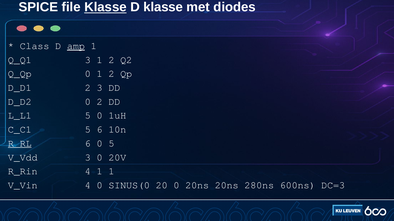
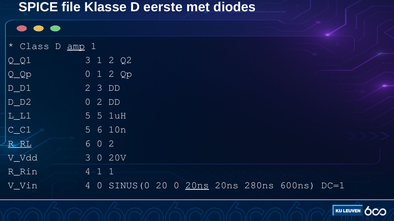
Klasse at (105, 7) underline: present -> none
D klasse: klasse -> eerste
5 0: 0 -> 5
6 0 5: 5 -> 2
20ns at (197, 186) underline: none -> present
DC=3: DC=3 -> DC=1
